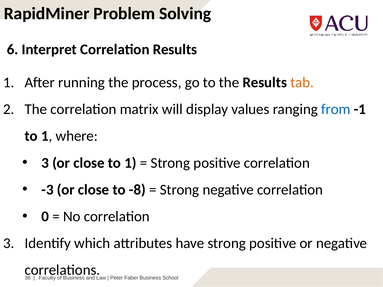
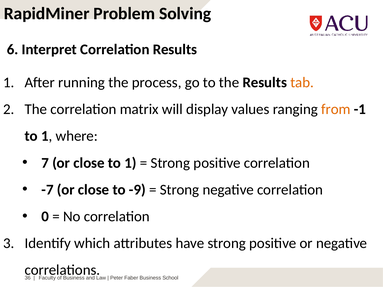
from colour: blue -> orange
3 at (45, 163): 3 -> 7
-3: -3 -> -7
-8: -8 -> -9
